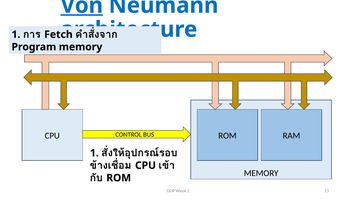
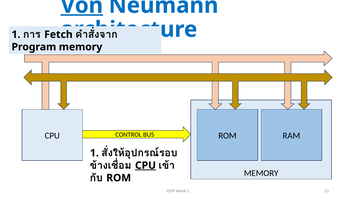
CPU at (145, 166) underline: none -> present
